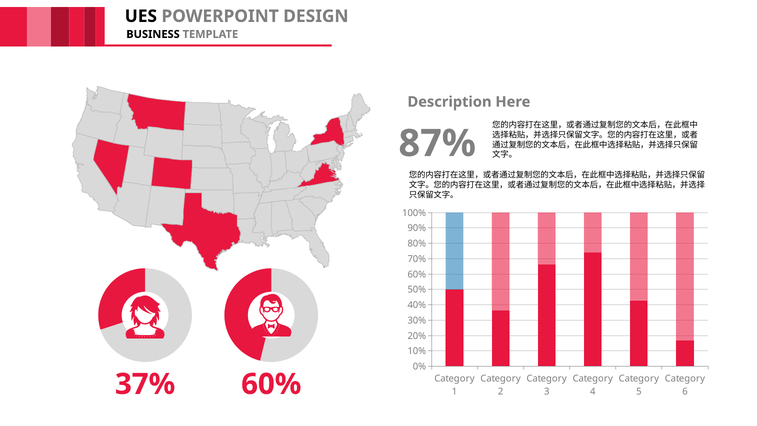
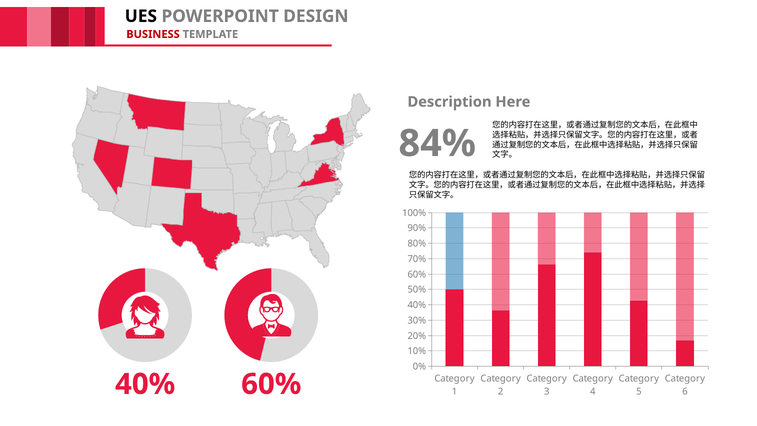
BUSINESS colour: black -> red
87%: 87% -> 84%
37% at (145, 384): 37% -> 40%
